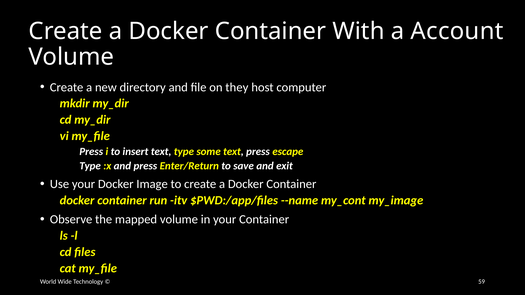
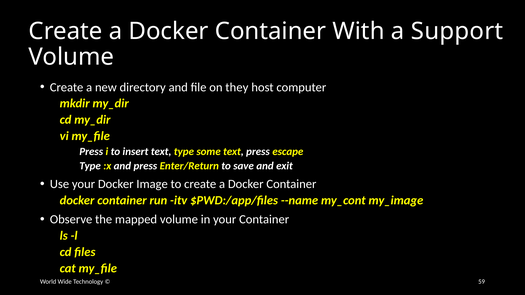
Account: Account -> Support
